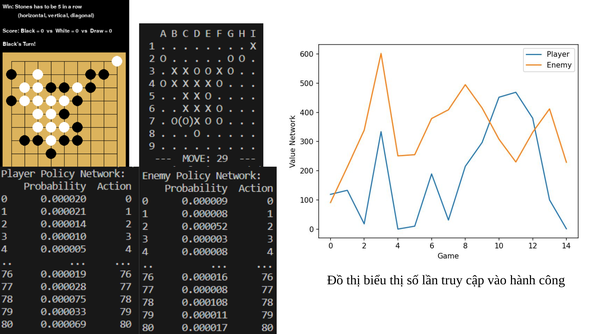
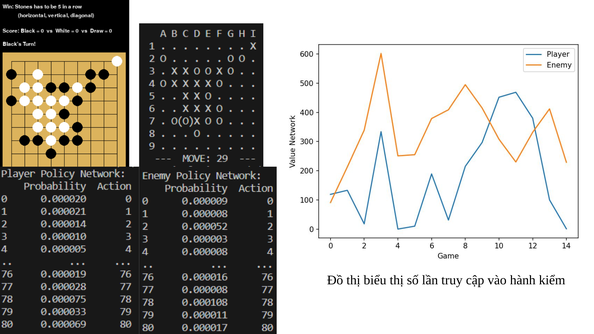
công: công -> kiểm
